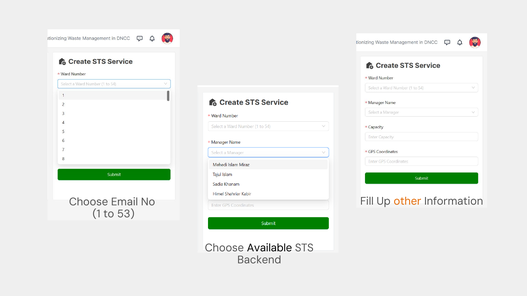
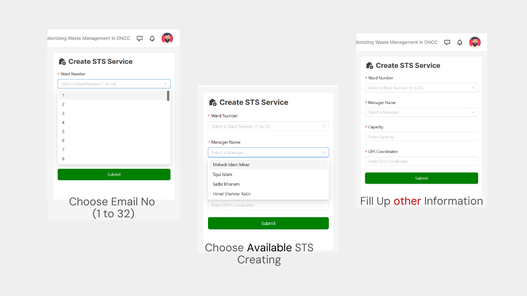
other colour: orange -> red
53: 53 -> 32
Backend: Backend -> Creating
